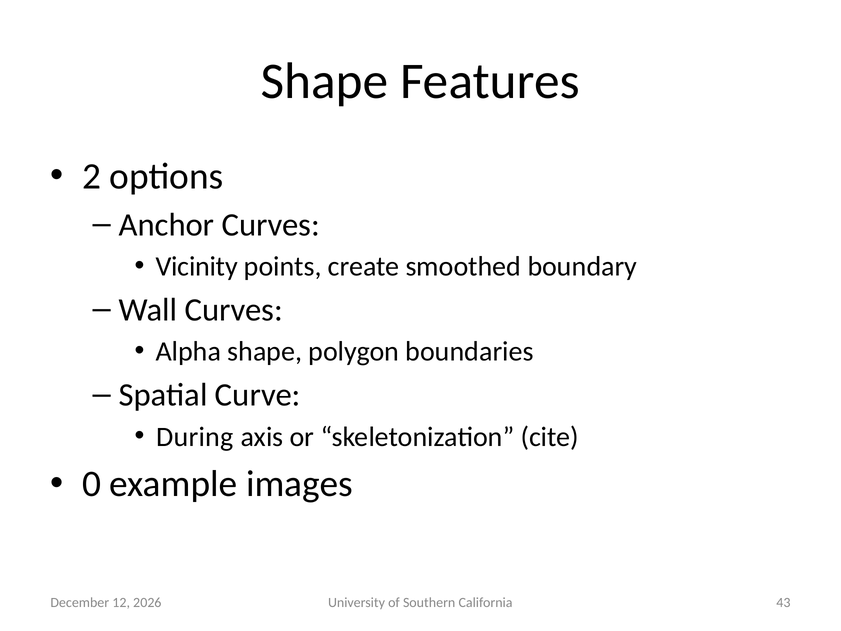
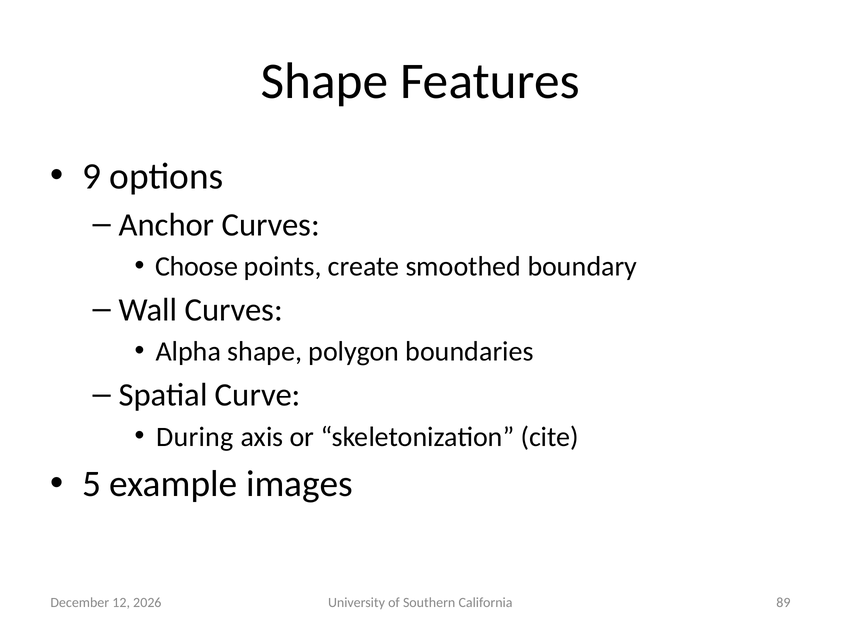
2: 2 -> 9
Vicinity: Vicinity -> Choose
0: 0 -> 5
43: 43 -> 89
